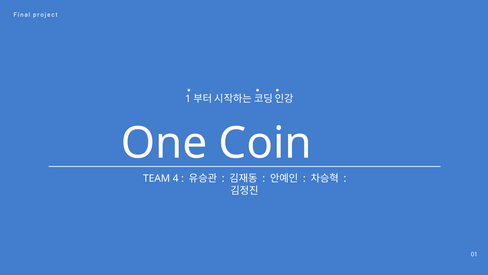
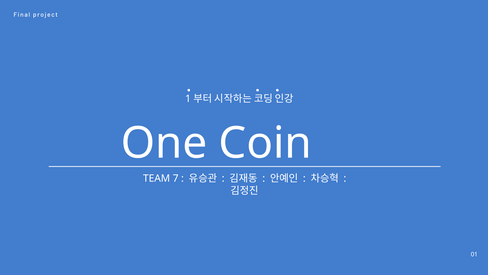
4: 4 -> 7
